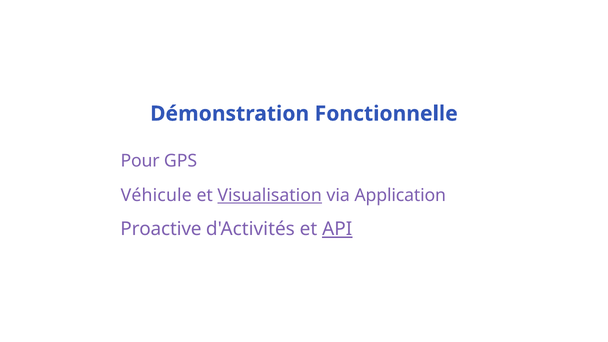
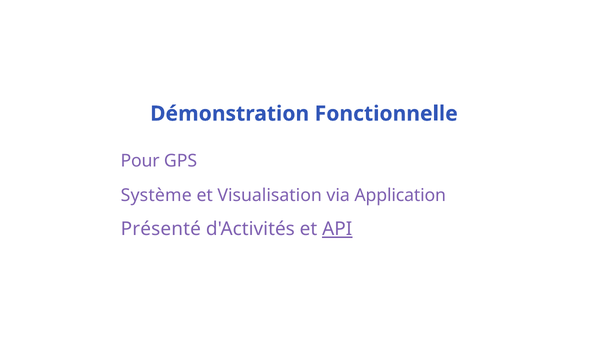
Véhicule: Véhicule -> Système
Visualisation underline: present -> none
Proactive: Proactive -> Présenté
